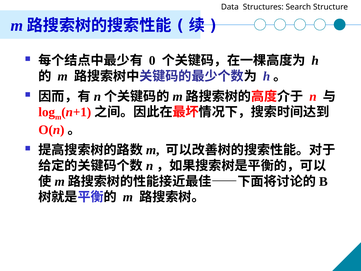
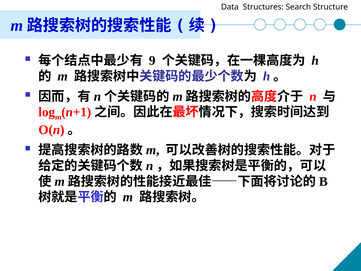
0: 0 -> 9
